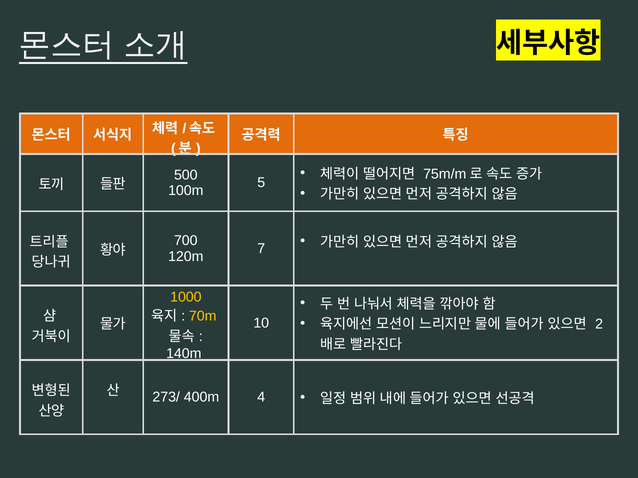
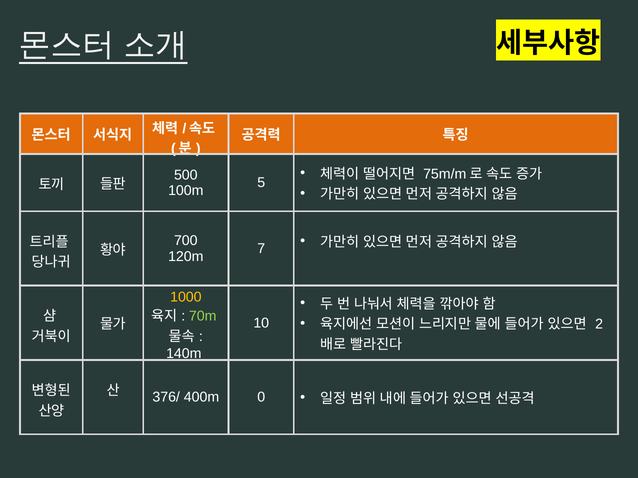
70m colour: yellow -> light green
273/: 273/ -> 376/
4: 4 -> 0
